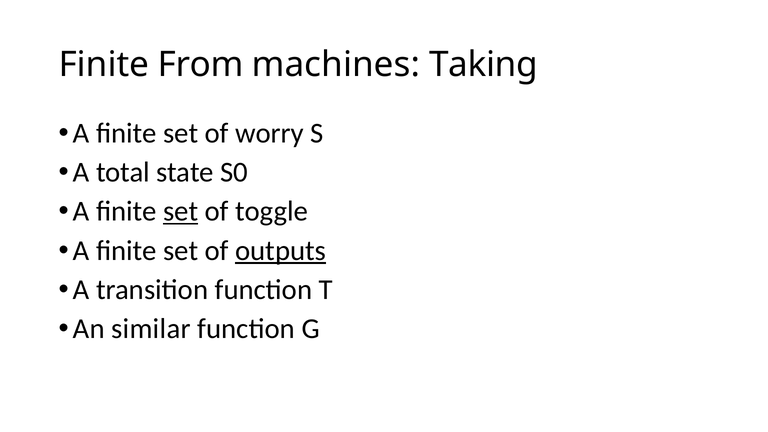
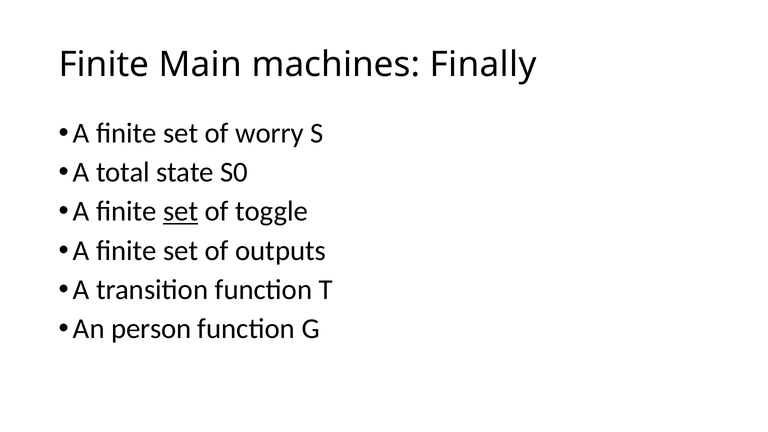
From: From -> Main
Taking: Taking -> Finally
outputs underline: present -> none
similar: similar -> person
